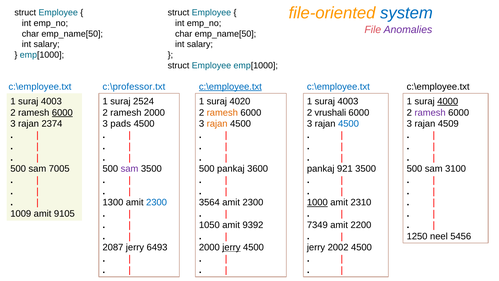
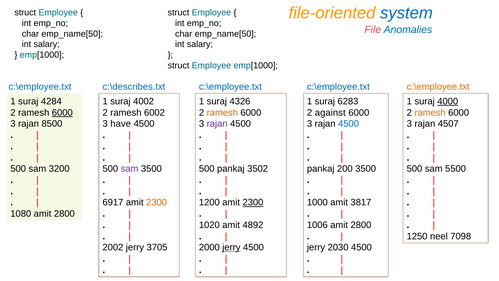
Anomalies colour: purple -> blue
c:\professor.txt: c:\professor.txt -> c:\describes.txt
c:\employee.txt at (230, 87) underline: present -> none
c:\employee.txt at (438, 87) colour: black -> orange
4003 at (51, 101): 4003 -> 4284
2524: 2524 -> 4002
4020: 4020 -> 4326
4003 at (348, 101): 4003 -> 6283
ramesh 2000: 2000 -> 6002
vrushali: vrushali -> against
ramesh at (430, 113) colour: purple -> orange
2374: 2374 -> 8500
pads: pads -> have
rajan at (217, 124) colour: orange -> purple
4509: 4509 -> 4507
7005: 7005 -> 3200
3600: 3600 -> 3502
921: 921 -> 200
3100: 3100 -> 5500
1300: 1300 -> 6917
2300 at (157, 202) colour: blue -> orange
3564: 3564 -> 1200
2300 at (253, 202) underline: none -> present
1000 underline: present -> none
2310: 2310 -> 3817
1009: 1009 -> 1080
9105 at (64, 214): 9105 -> 2800
1050: 1050 -> 1020
9392: 9392 -> 4892
7349: 7349 -> 1006
2200 at (361, 225): 2200 -> 2800
5456: 5456 -> 7098
2087: 2087 -> 2002
6493: 6493 -> 3705
2002: 2002 -> 2030
